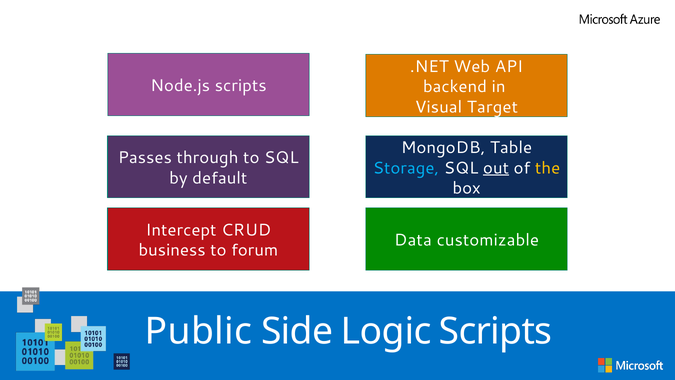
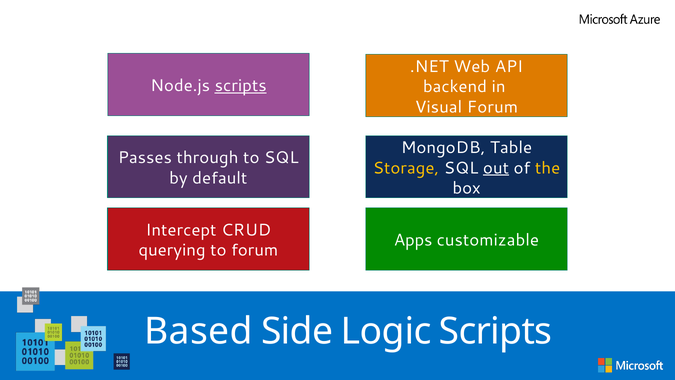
scripts at (241, 86) underline: none -> present
Visual Target: Target -> Forum
Storage colour: light blue -> yellow
Data: Data -> Apps
business: business -> querying
Public: Public -> Based
